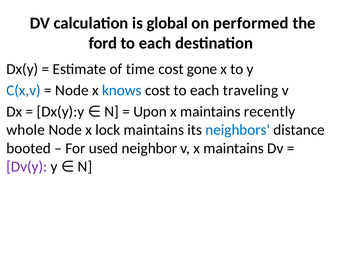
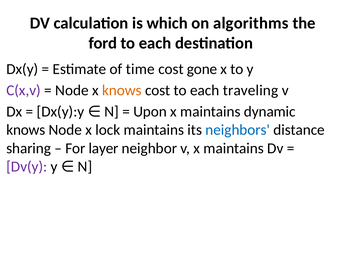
global: global -> which
performed: performed -> algorithms
C(x,v colour: blue -> purple
knows at (122, 90) colour: blue -> orange
recently: recently -> dynamic
whole at (26, 130): whole -> knows
booted: booted -> sharing
used: used -> layer
